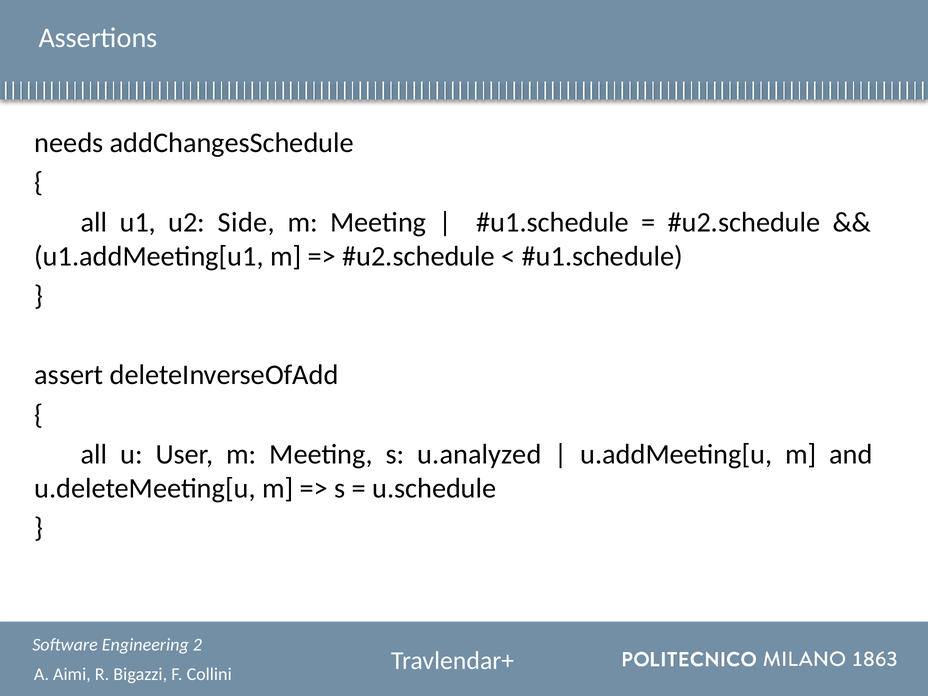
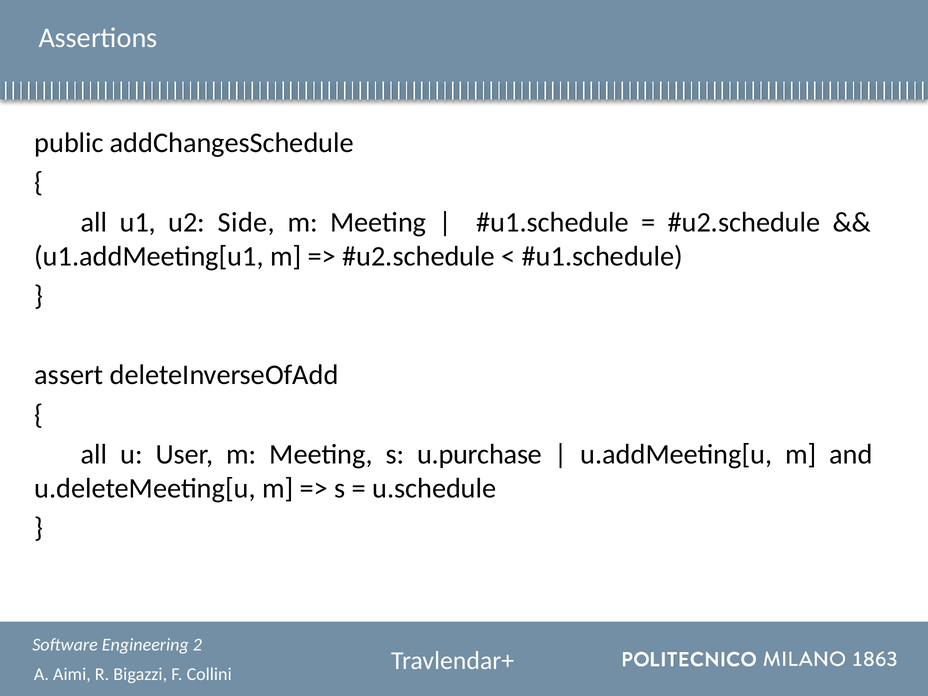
needs: needs -> public
u.analyzed: u.analyzed -> u.purchase
